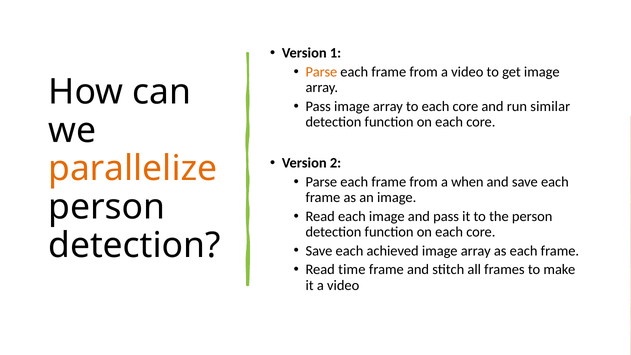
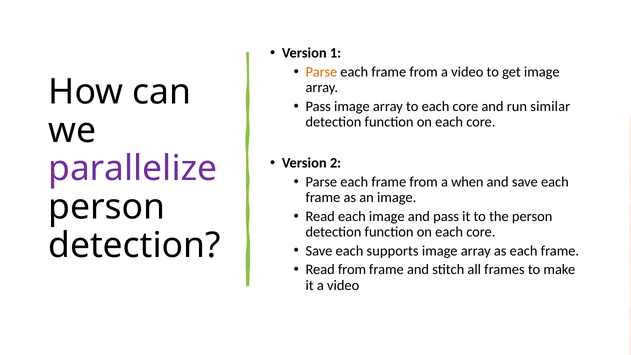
parallelize colour: orange -> purple
achieved: achieved -> supports
Read time: time -> from
